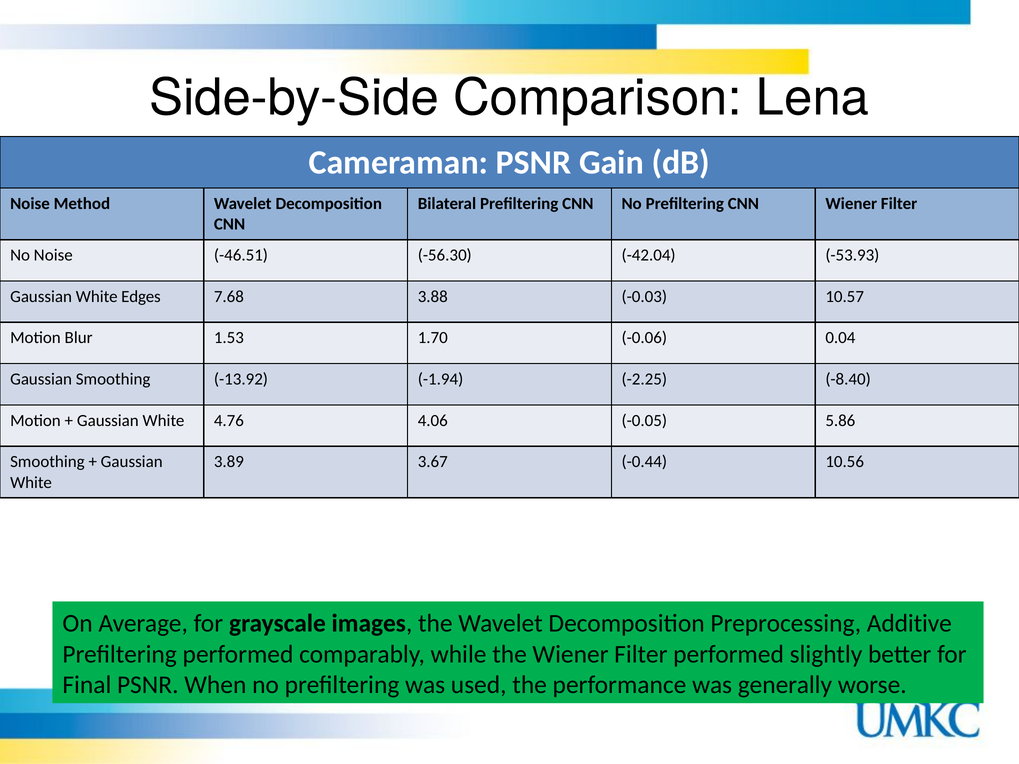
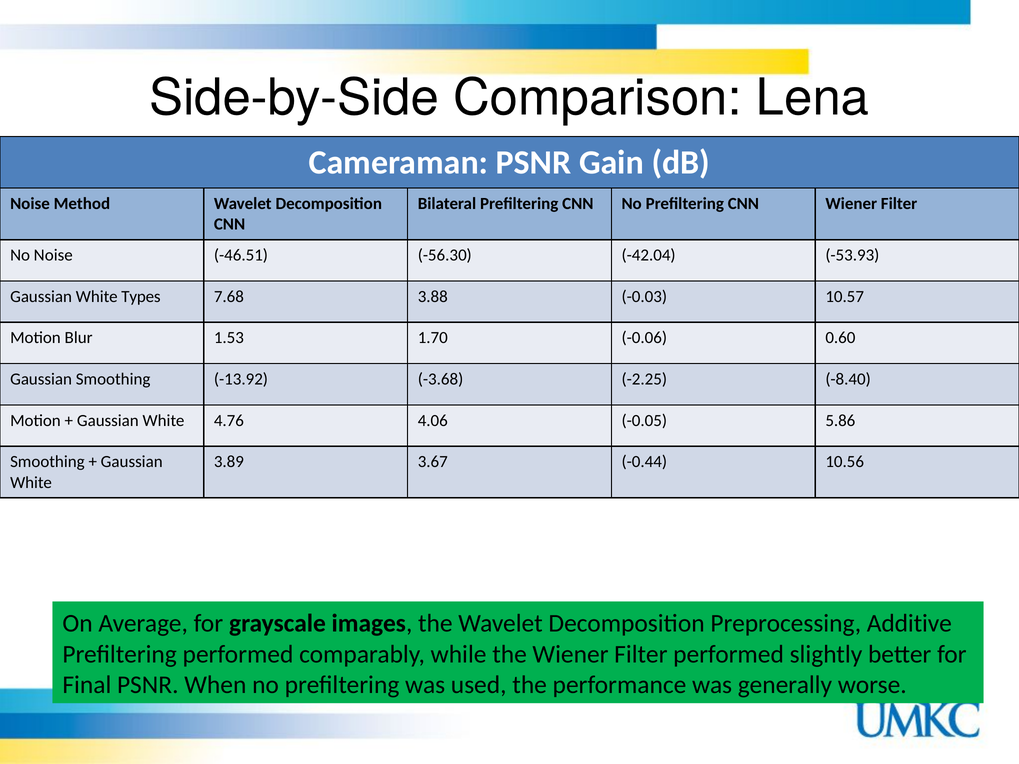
Edges: Edges -> Types
0.04: 0.04 -> 0.60
-1.94: -1.94 -> -3.68
